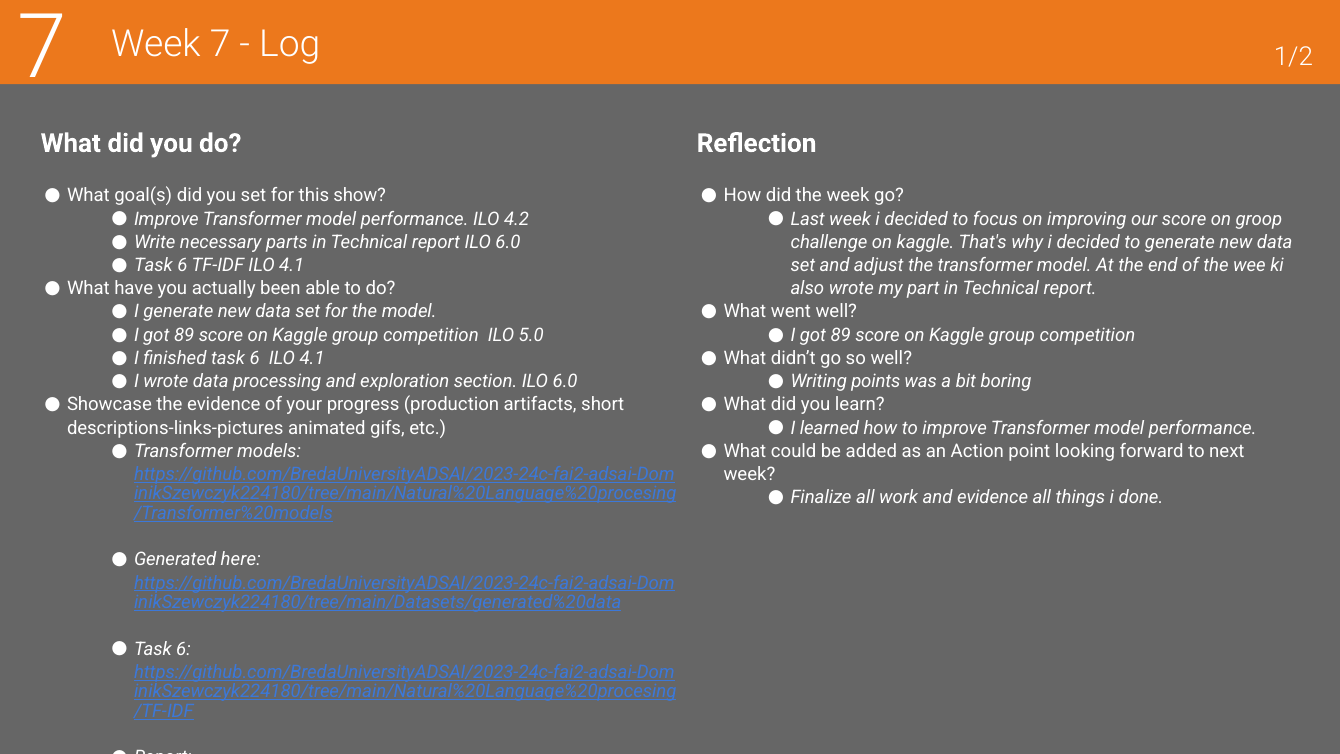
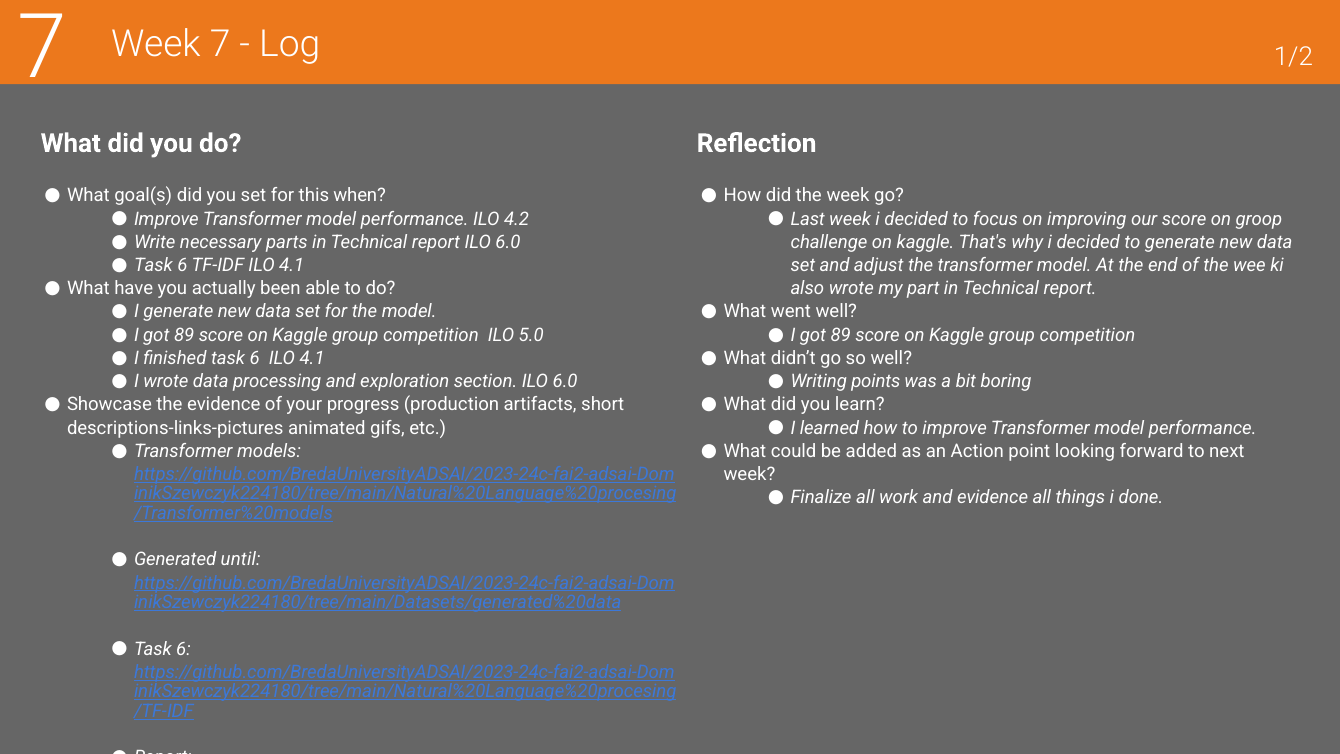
show: show -> when
here: here -> until
